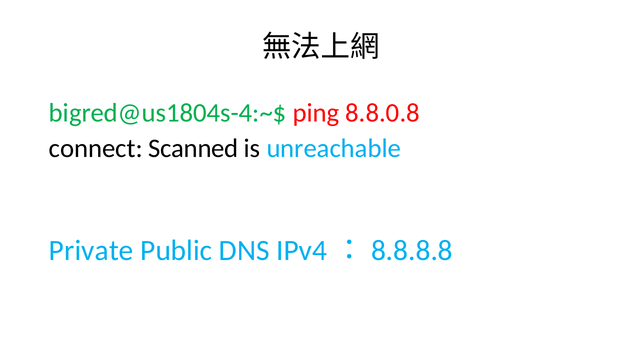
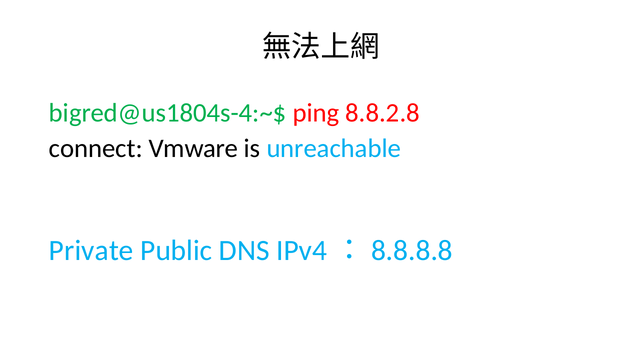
8.8.0.8: 8.8.0.8 -> 8.8.2.8
Scanned: Scanned -> Vmware
